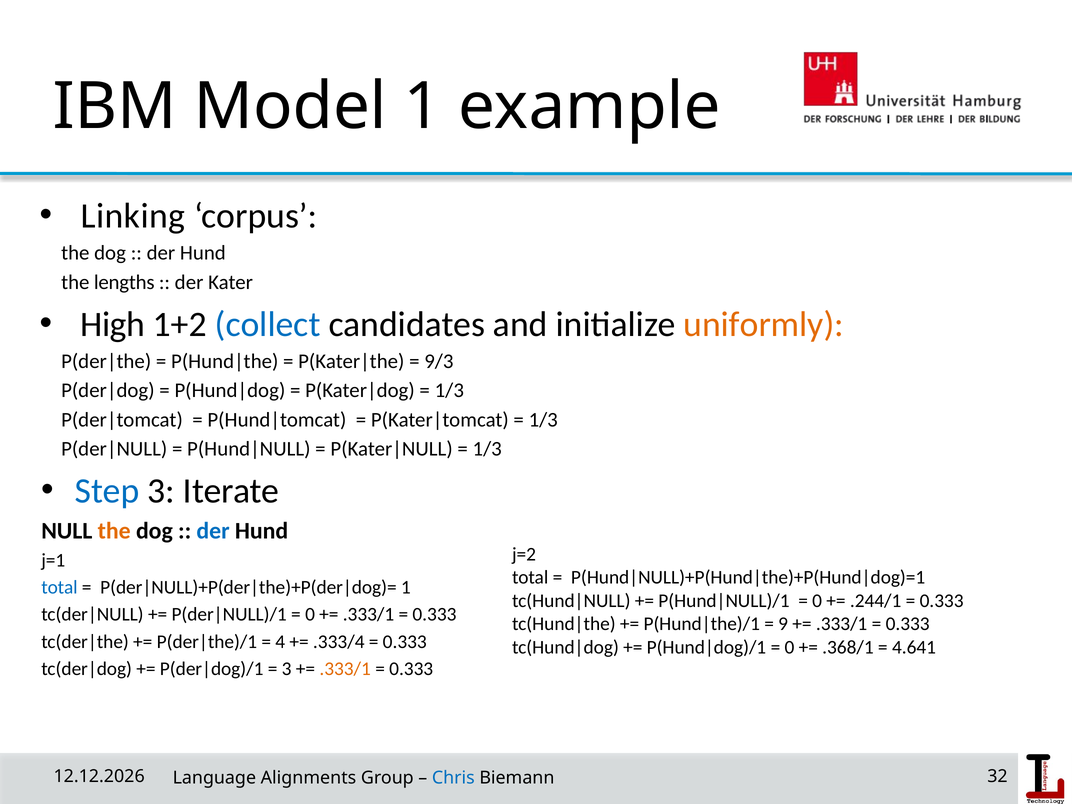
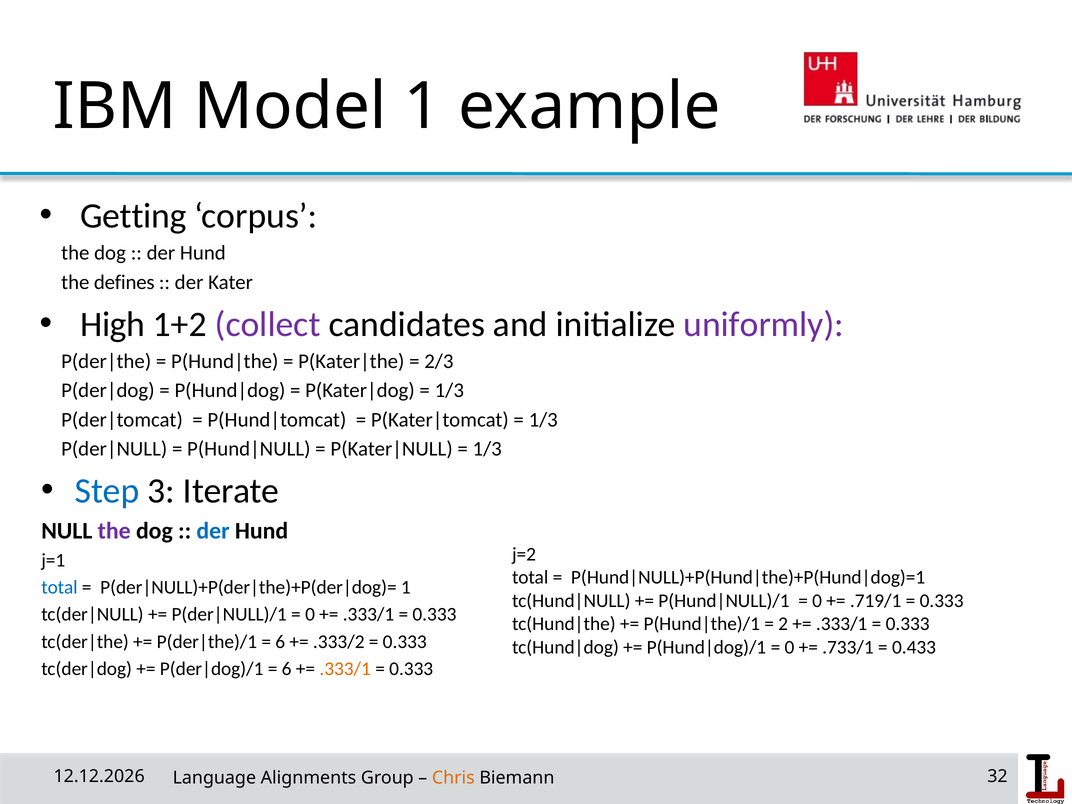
Linking: Linking -> Getting
lengths: lengths -> defines
collect colour: blue -> purple
uniformly colour: orange -> purple
9/3: 9/3 -> 2/3
the at (114, 531) colour: orange -> purple
.244/1: .244/1 -> .719/1
9: 9 -> 2
4 at (280, 642): 4 -> 6
.333/4: .333/4 -> .333/2
.368/1: .368/1 -> .733/1
4.641: 4.641 -> 0.433
3 at (287, 669): 3 -> 6
Chris colour: blue -> orange
